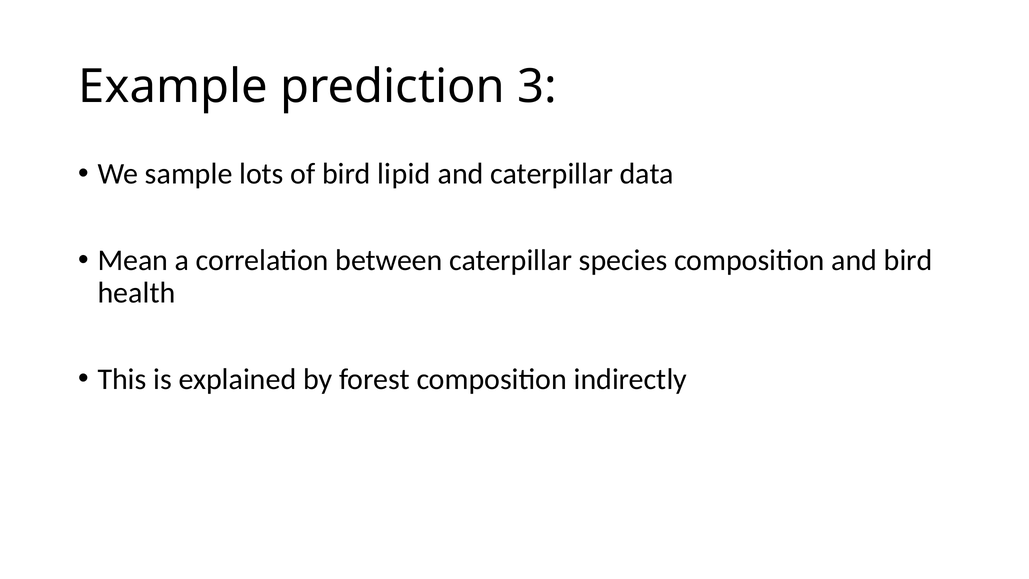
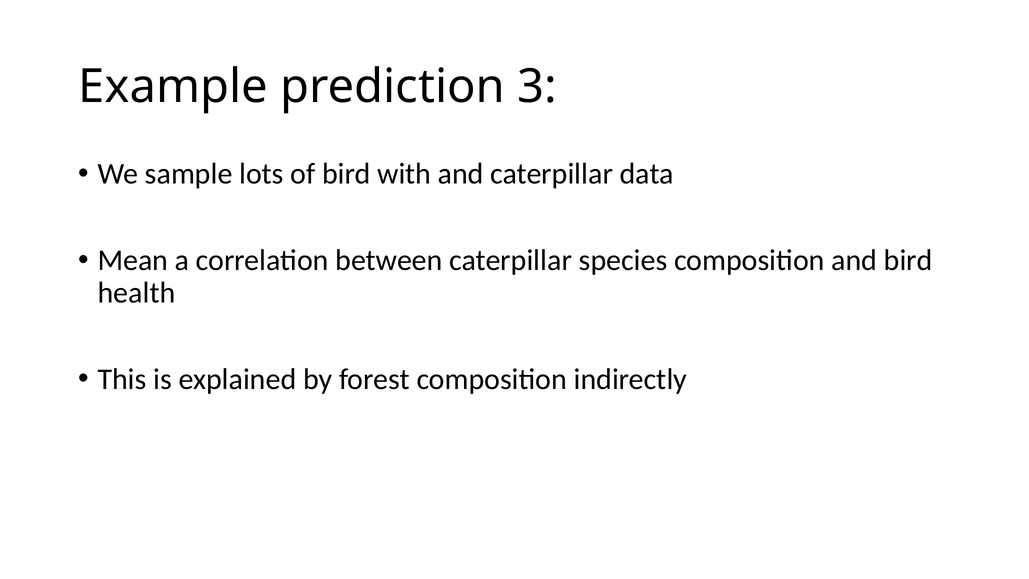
lipid: lipid -> with
